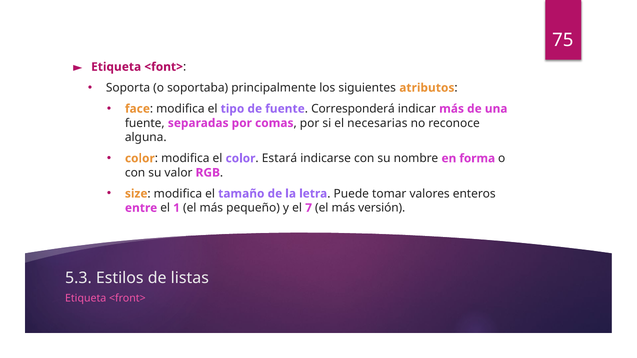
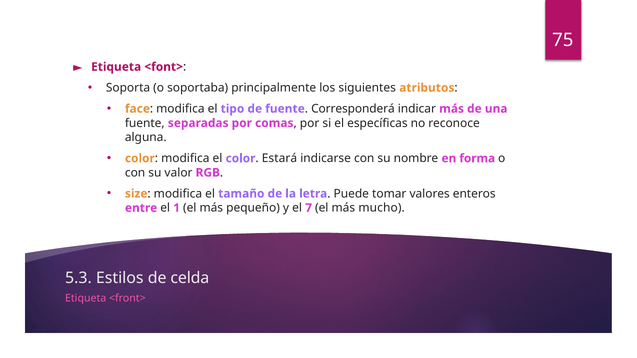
necesarias: necesarias -> específicas
versión: versión -> mucho
listas: listas -> celda
